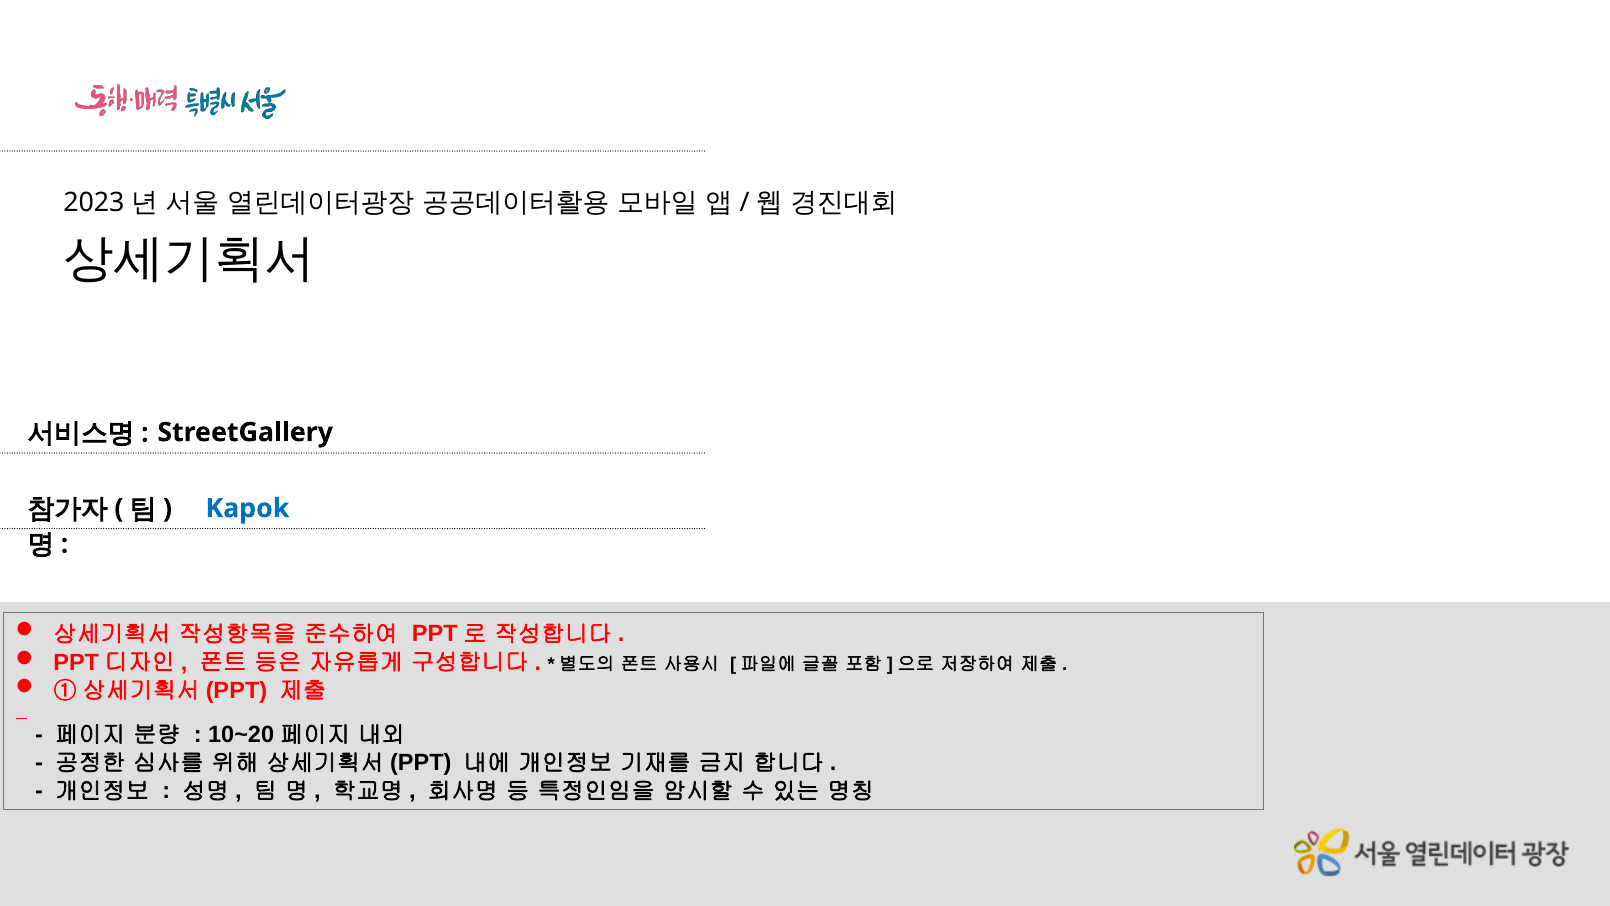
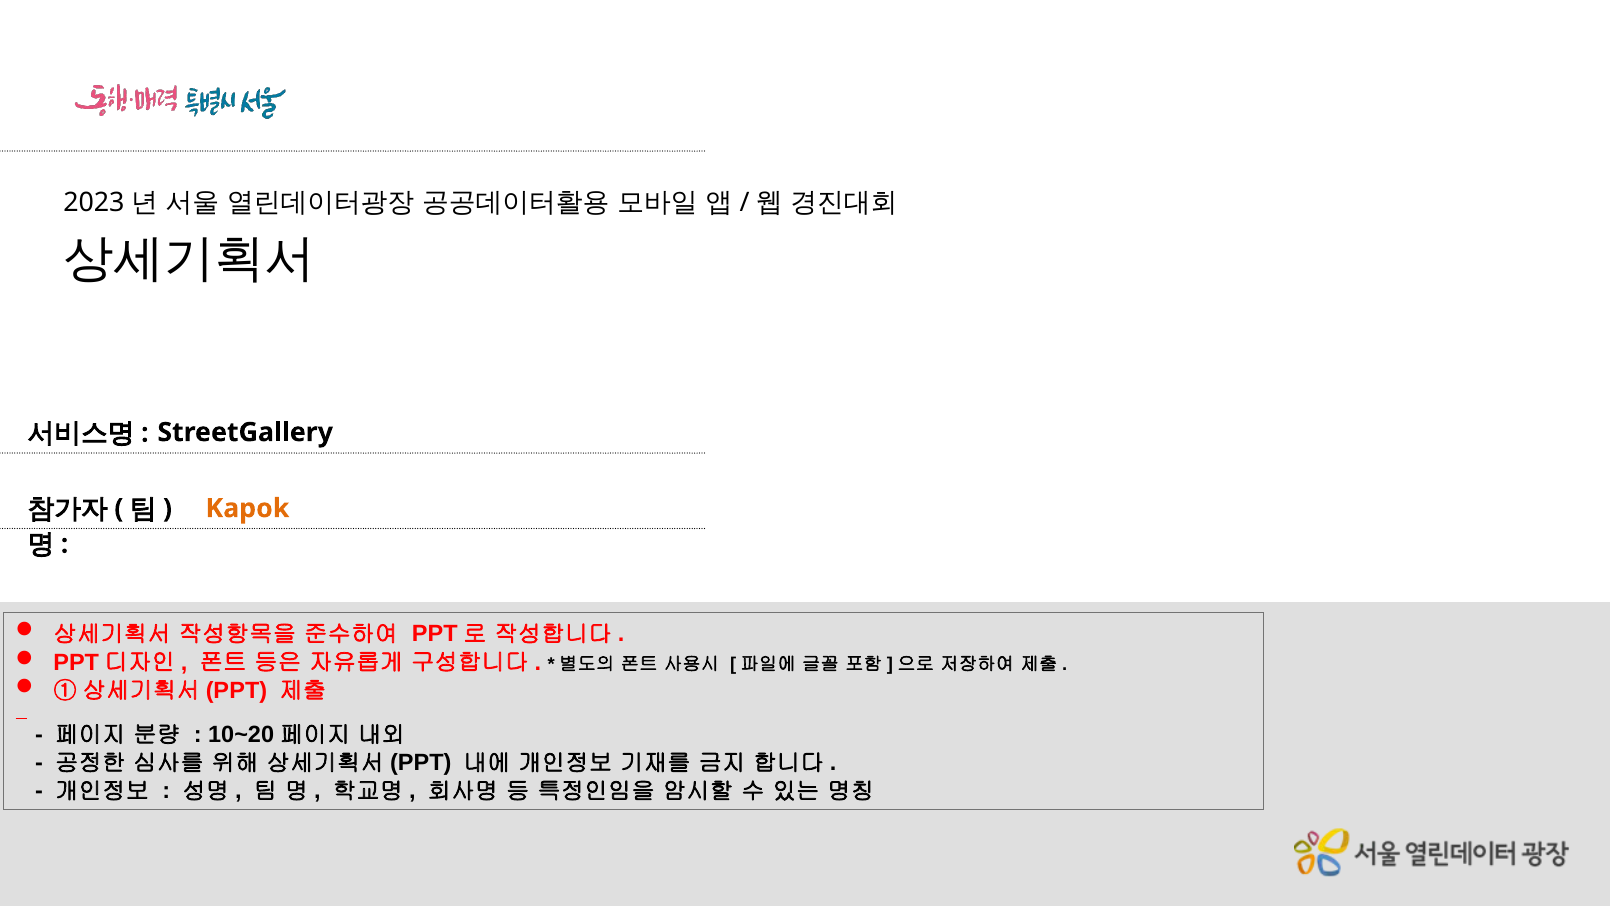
Kapok colour: blue -> orange
